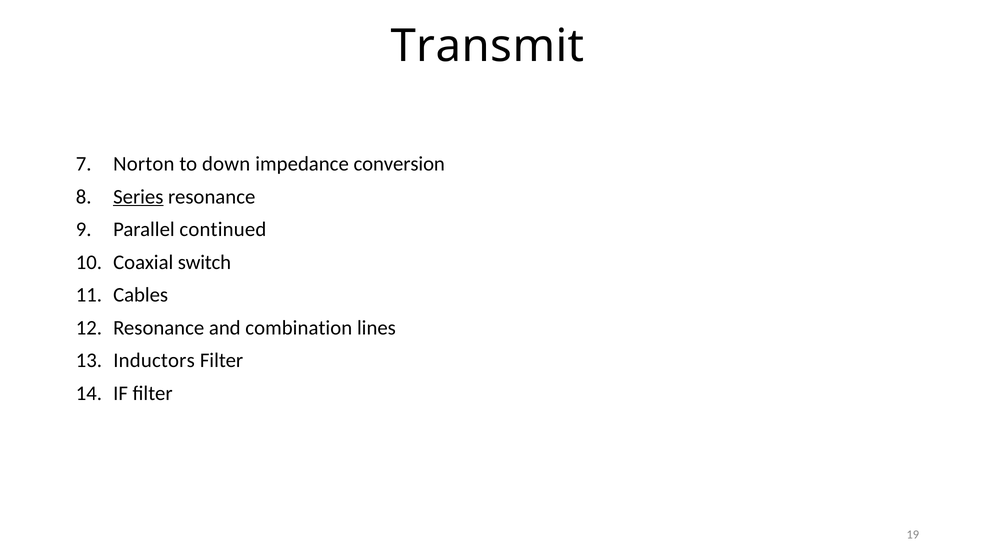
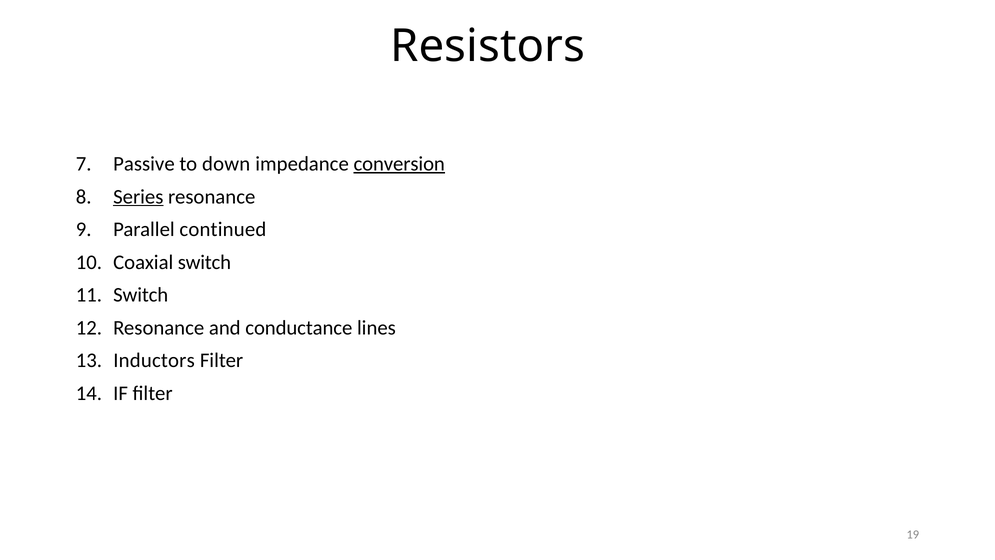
Transmit: Transmit -> Resistors
Norton: Norton -> Passive
conversion underline: none -> present
Cables at (141, 295): Cables -> Switch
combination: combination -> conductance
